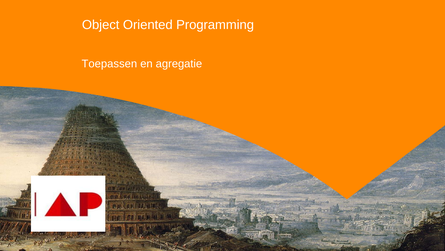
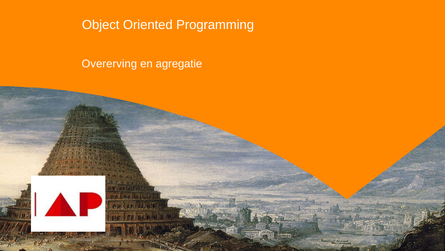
Toepassen: Toepassen -> Overerving
